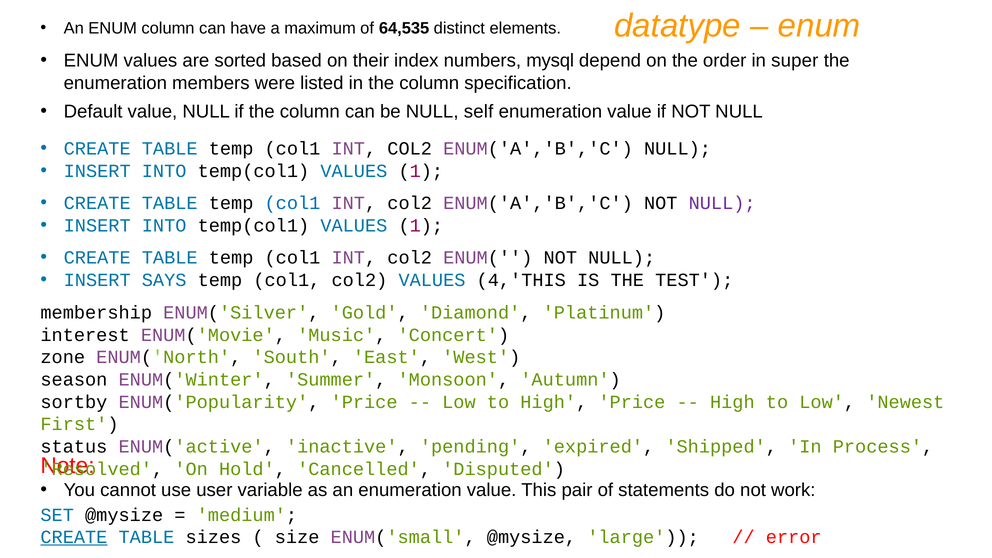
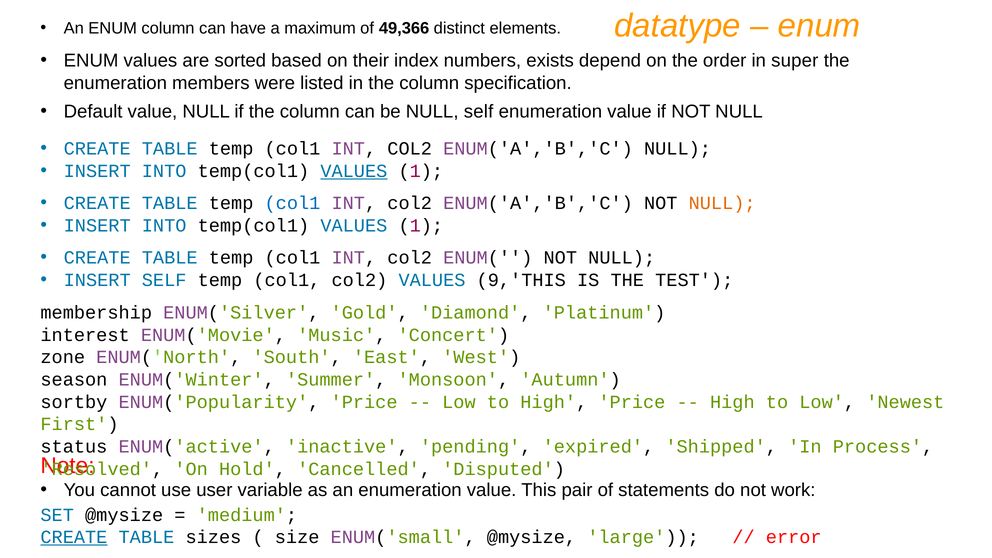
64,535: 64,535 -> 49,366
mysql: mysql -> exists
VALUES at (354, 171) underline: none -> present
NULL at (722, 203) colour: purple -> orange
INSERT SAYS: SAYS -> SELF
4,'THIS: 4,'THIS -> 9,'THIS
